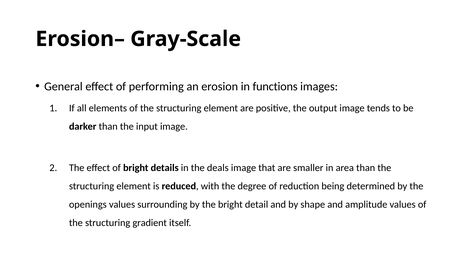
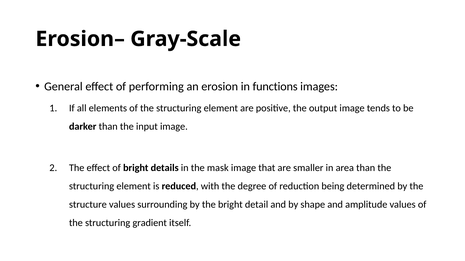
deals: deals -> mask
openings: openings -> structure
